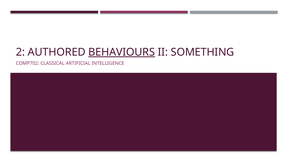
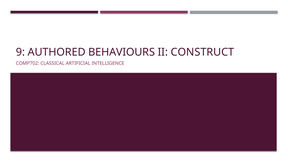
2: 2 -> 9
BEHAVIOURS underline: present -> none
SOMETHING: SOMETHING -> CONSTRUCT
